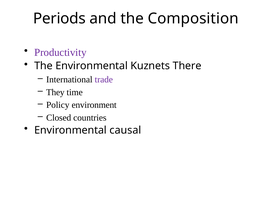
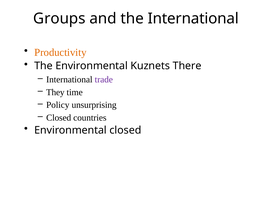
Periods: Periods -> Groups
the Composition: Composition -> International
Productivity colour: purple -> orange
environment: environment -> unsurprising
Environmental causal: causal -> closed
